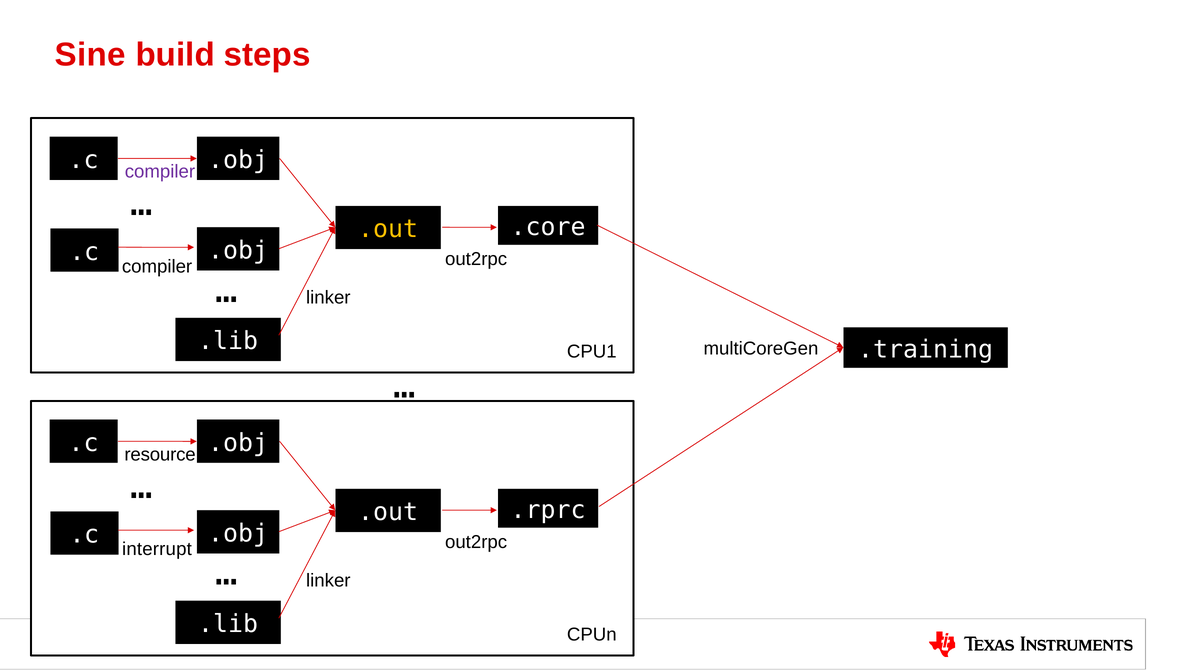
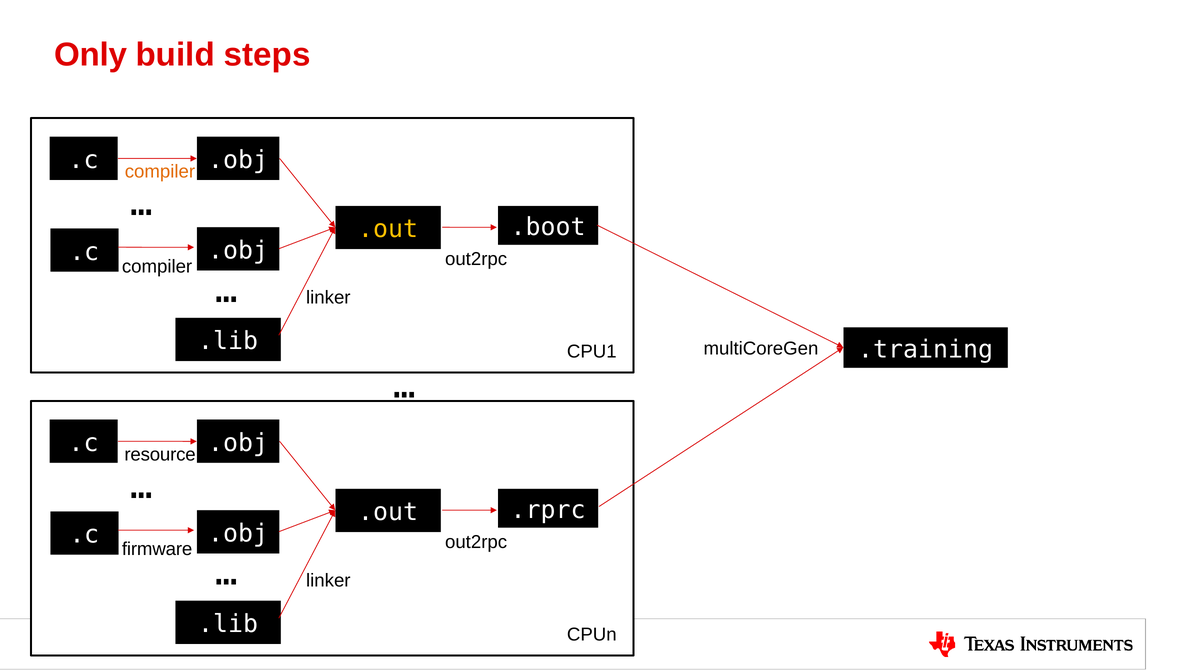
Sine: Sine -> Only
compiler at (160, 172) colour: purple -> orange
.core: .core -> .boot
interrupt: interrupt -> firmware
